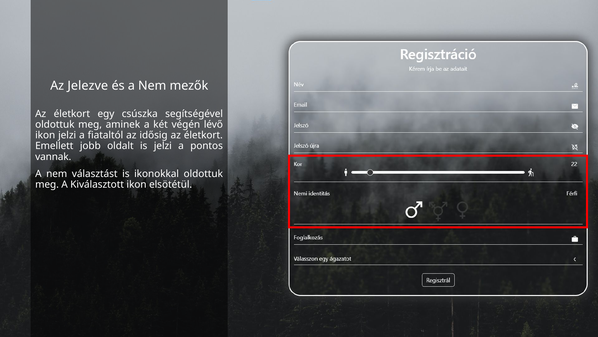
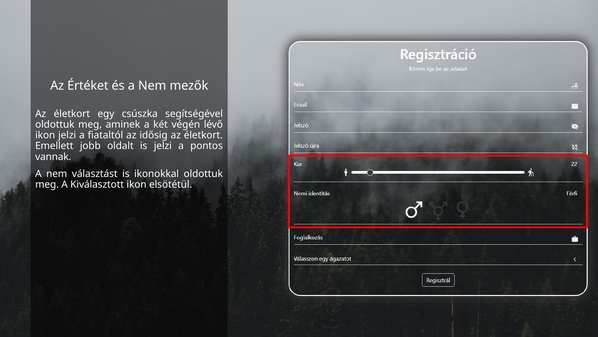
Jelezve: Jelezve -> Értéket
